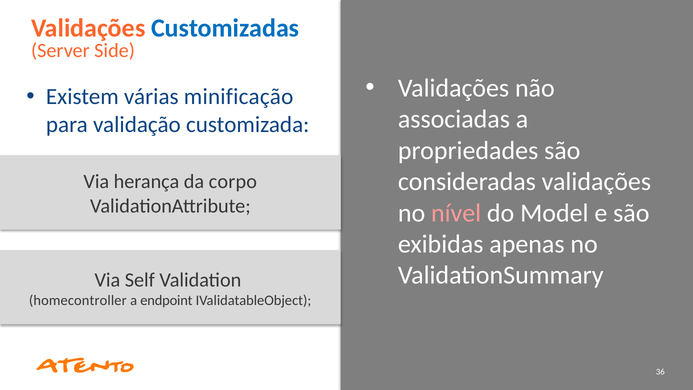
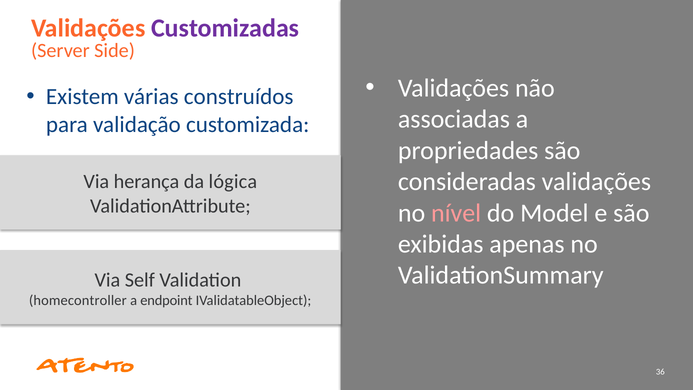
Customizadas colour: blue -> purple
minificação: minificação -> construídos
corpo: corpo -> lógica
